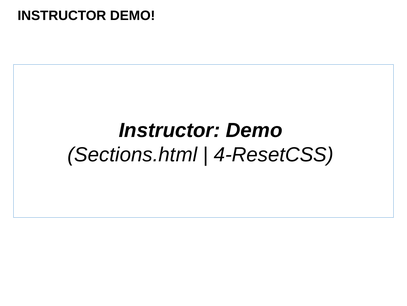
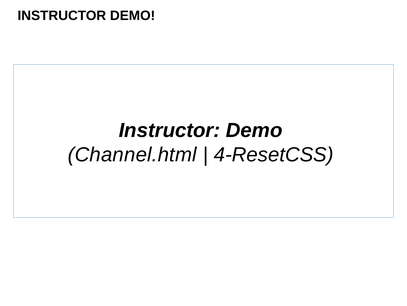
Sections.html: Sections.html -> Channel.html
